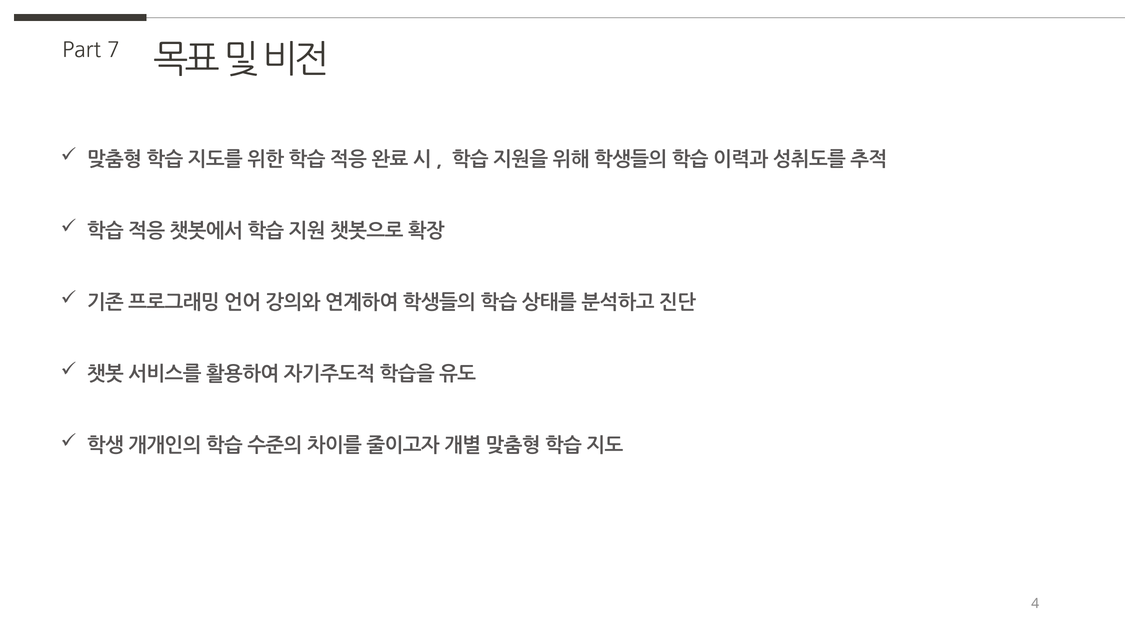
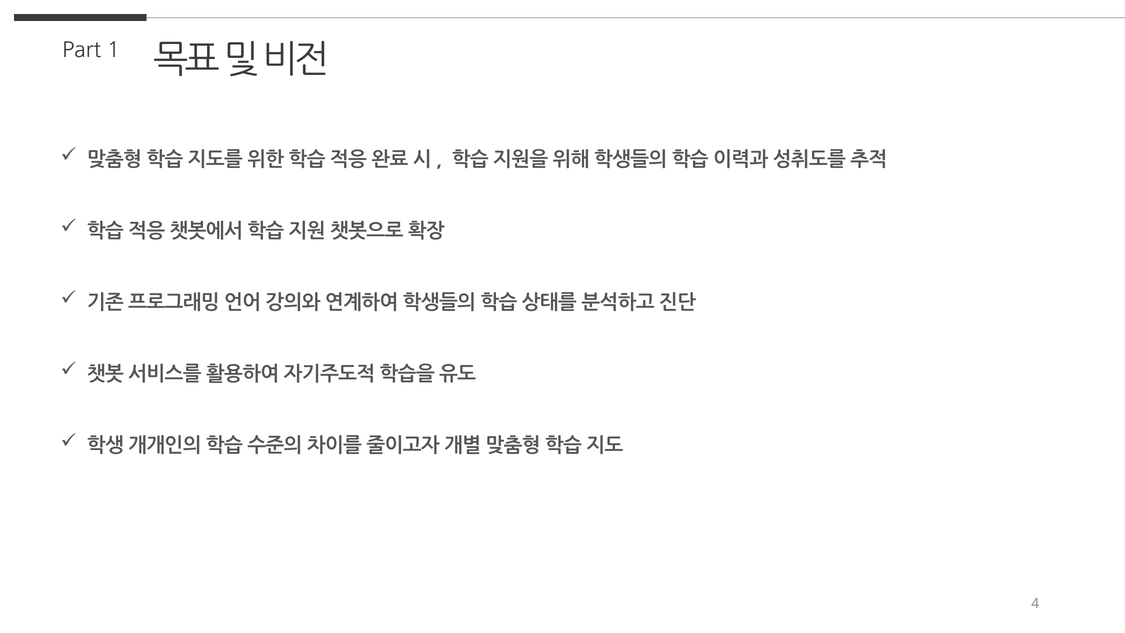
7: 7 -> 1
